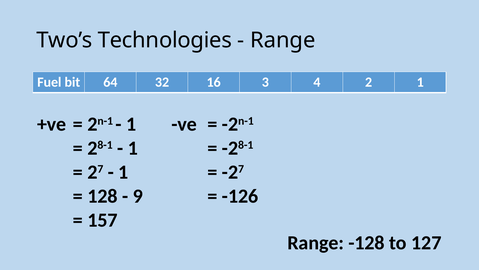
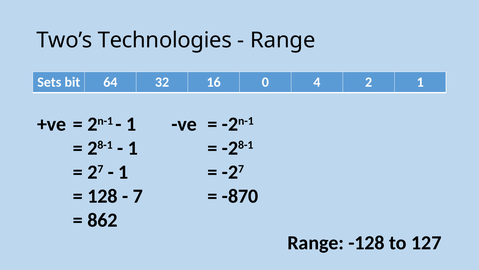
Fuel: Fuel -> Sets
3: 3 -> 0
-126: -126 -> -870
9: 9 -> 7
157: 157 -> 862
